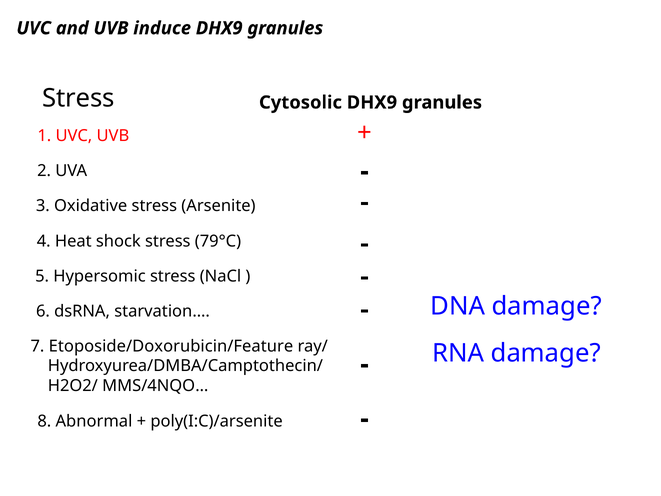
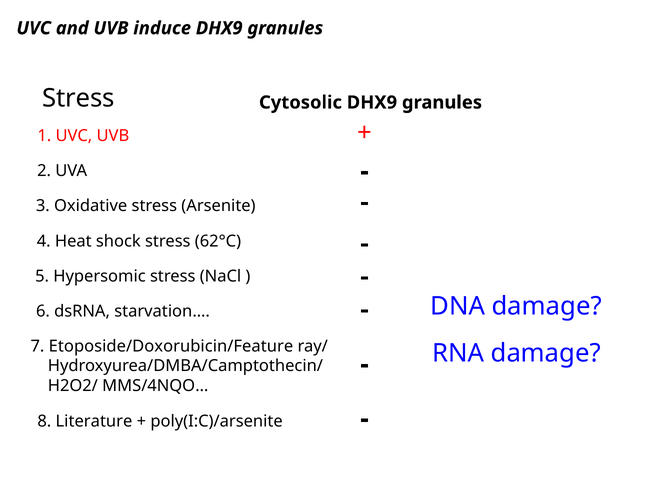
79°C: 79°C -> 62°C
Abnormal: Abnormal -> Literature
